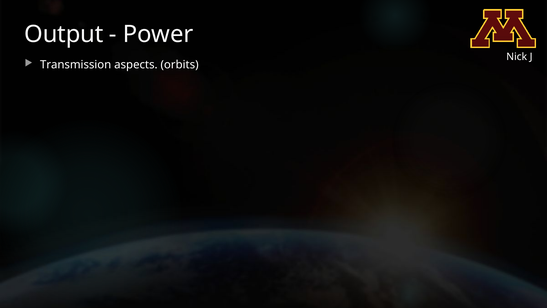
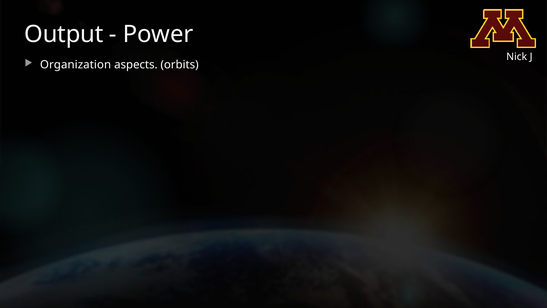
Transmission: Transmission -> Organization
